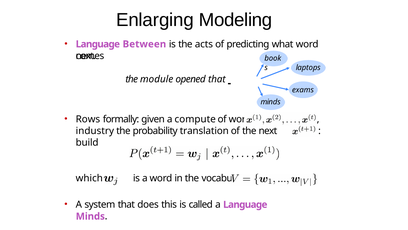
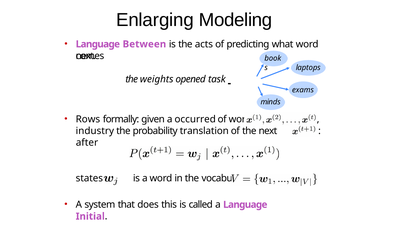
module: module -> weights
opened that: that -> task
compute: compute -> occurred
build: build -> after
which: which -> states
Minds at (90, 216): Minds -> Initial
